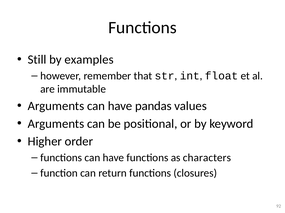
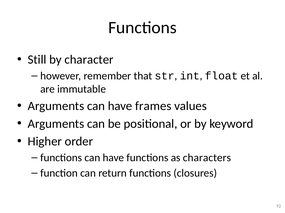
examples: examples -> character
pandas: pandas -> frames
